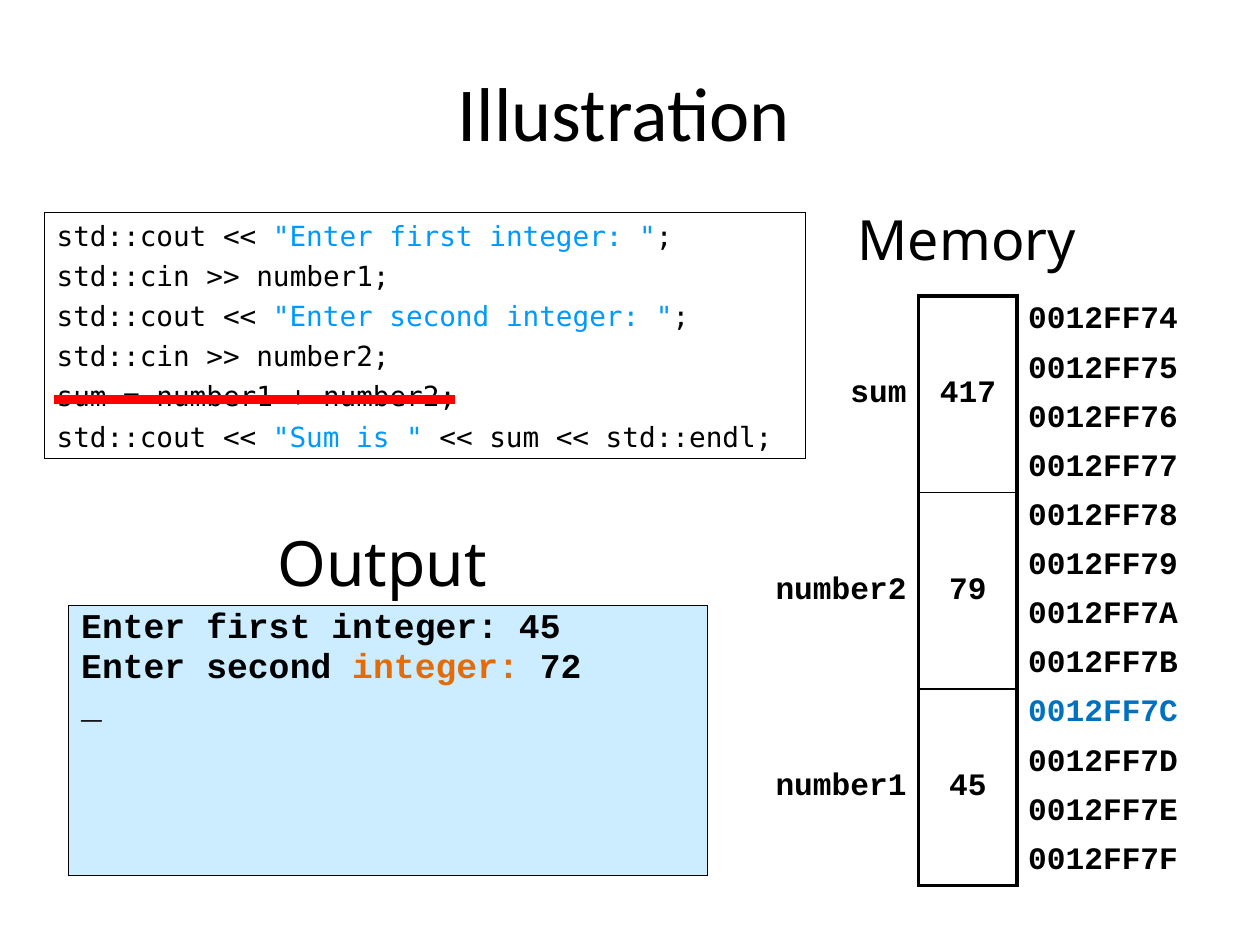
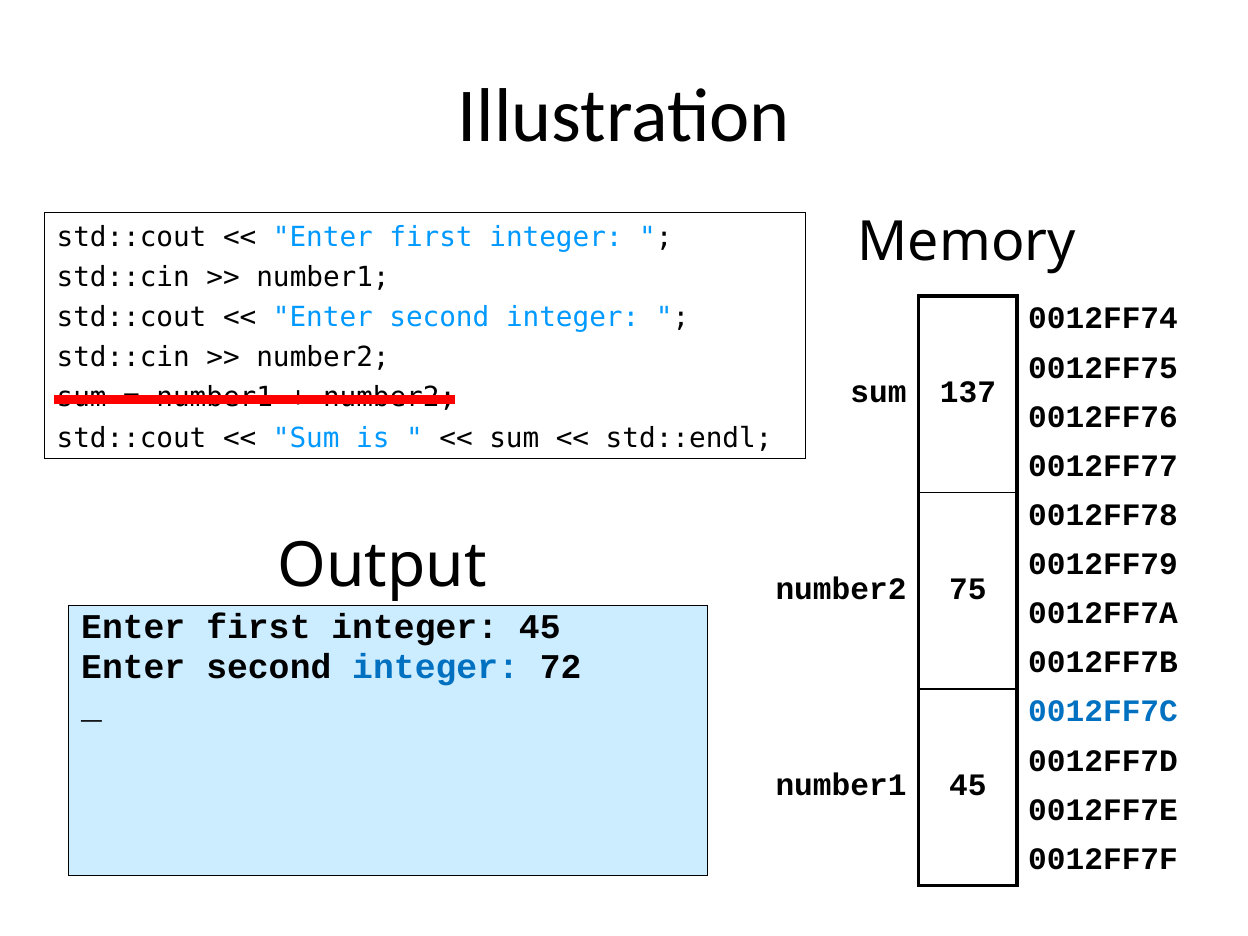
417: 417 -> 137
79: 79 -> 75
integer at (436, 667) colour: orange -> blue
